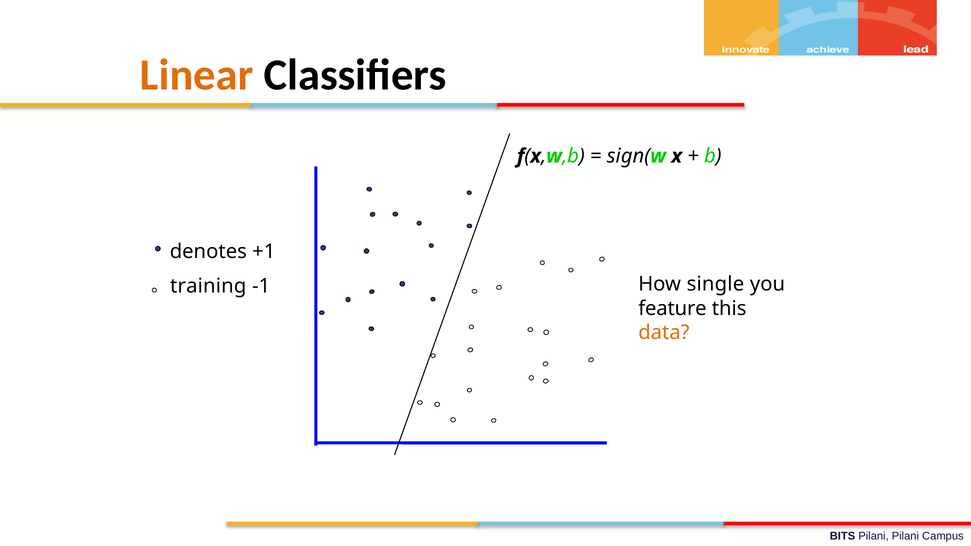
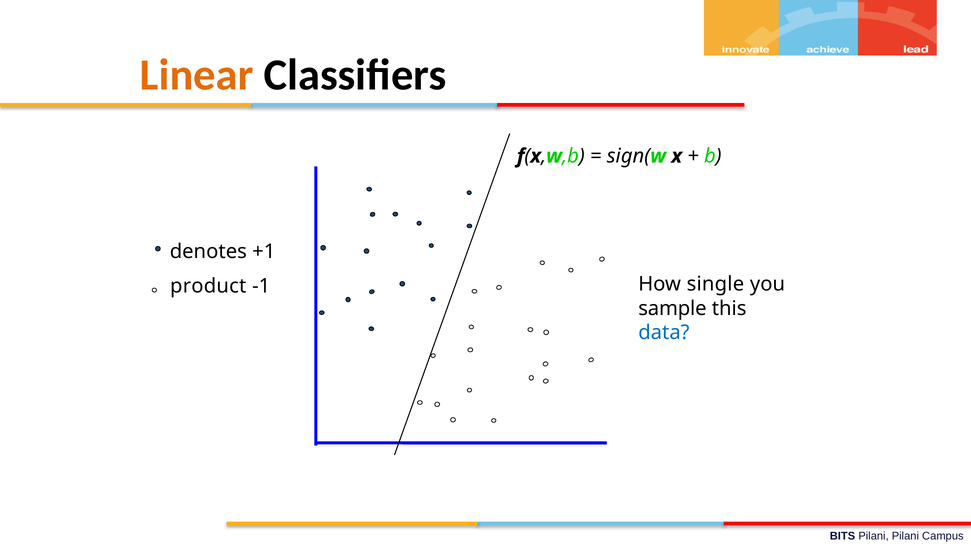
training: training -> product
feature: feature -> sample
data colour: orange -> blue
